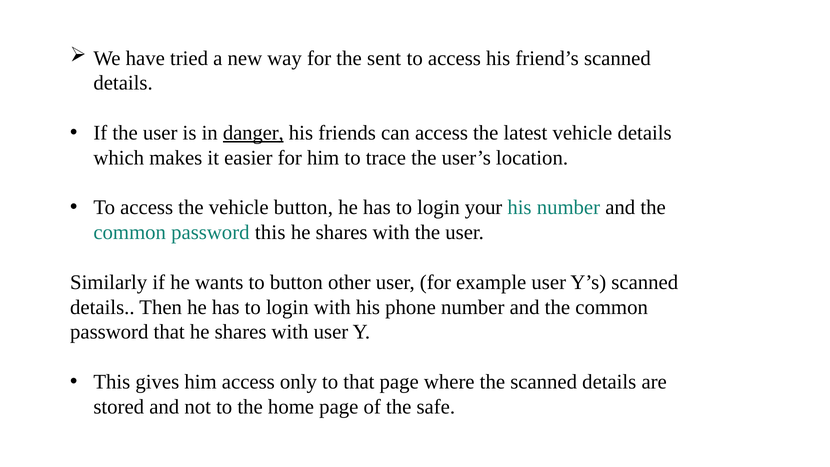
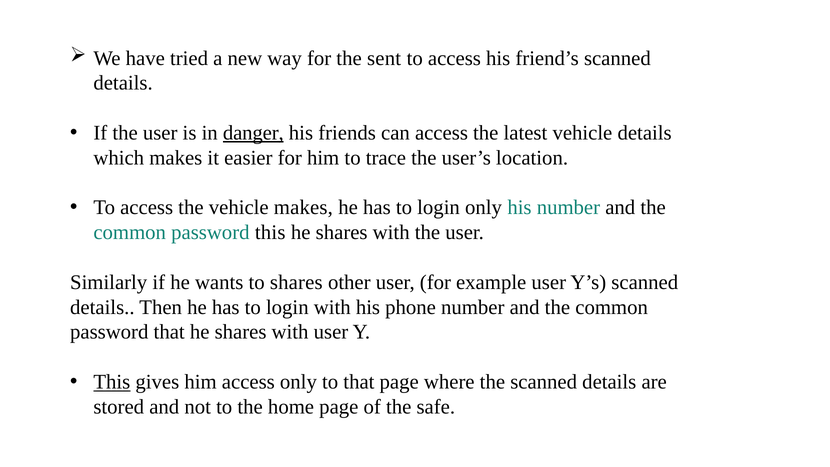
vehicle button: button -> makes
login your: your -> only
to button: button -> shares
This at (112, 382) underline: none -> present
